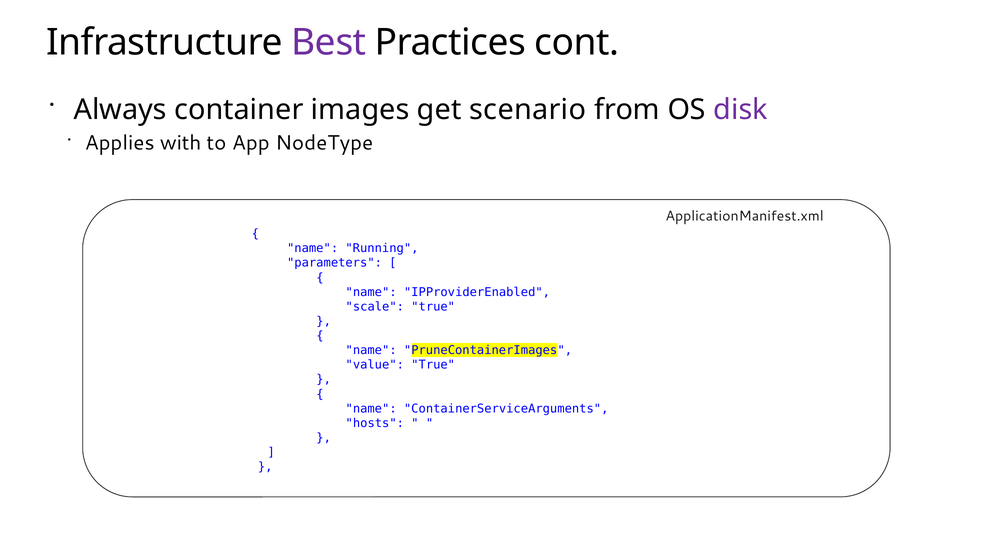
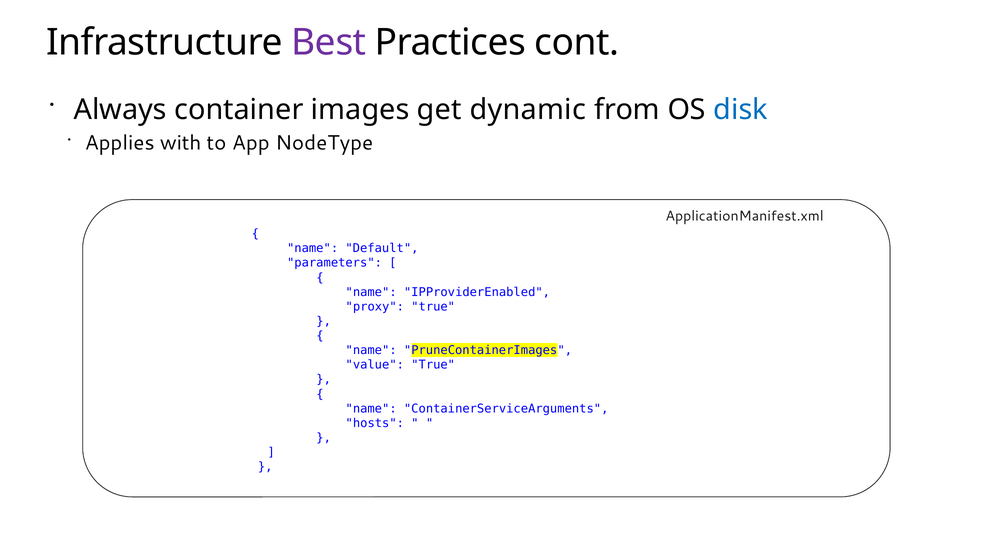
scenario: scenario -> dynamic
disk colour: purple -> blue
Running: Running -> Default
scale: scale -> proxy
